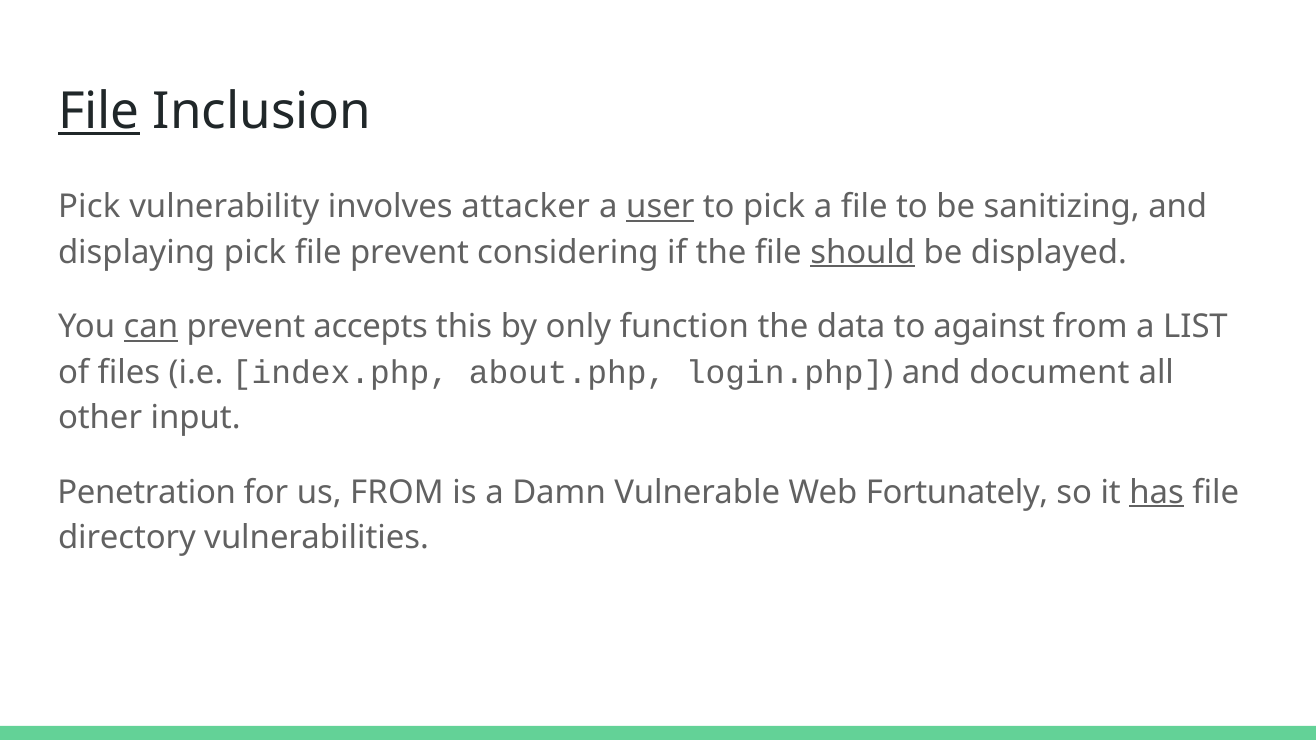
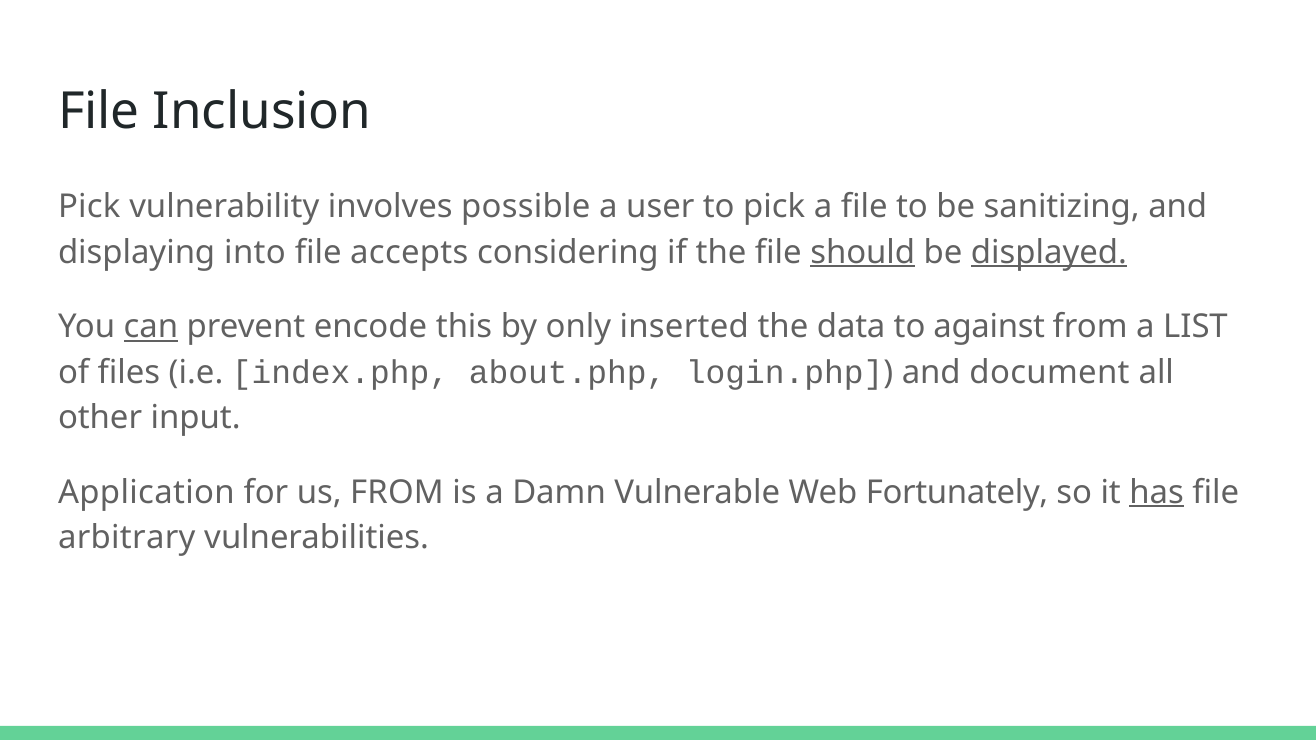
File at (99, 111) underline: present -> none
attacker: attacker -> possible
user underline: present -> none
displaying pick: pick -> into
file prevent: prevent -> accepts
displayed underline: none -> present
accepts: accepts -> encode
function: function -> inserted
Penetration: Penetration -> Application
directory: directory -> arbitrary
